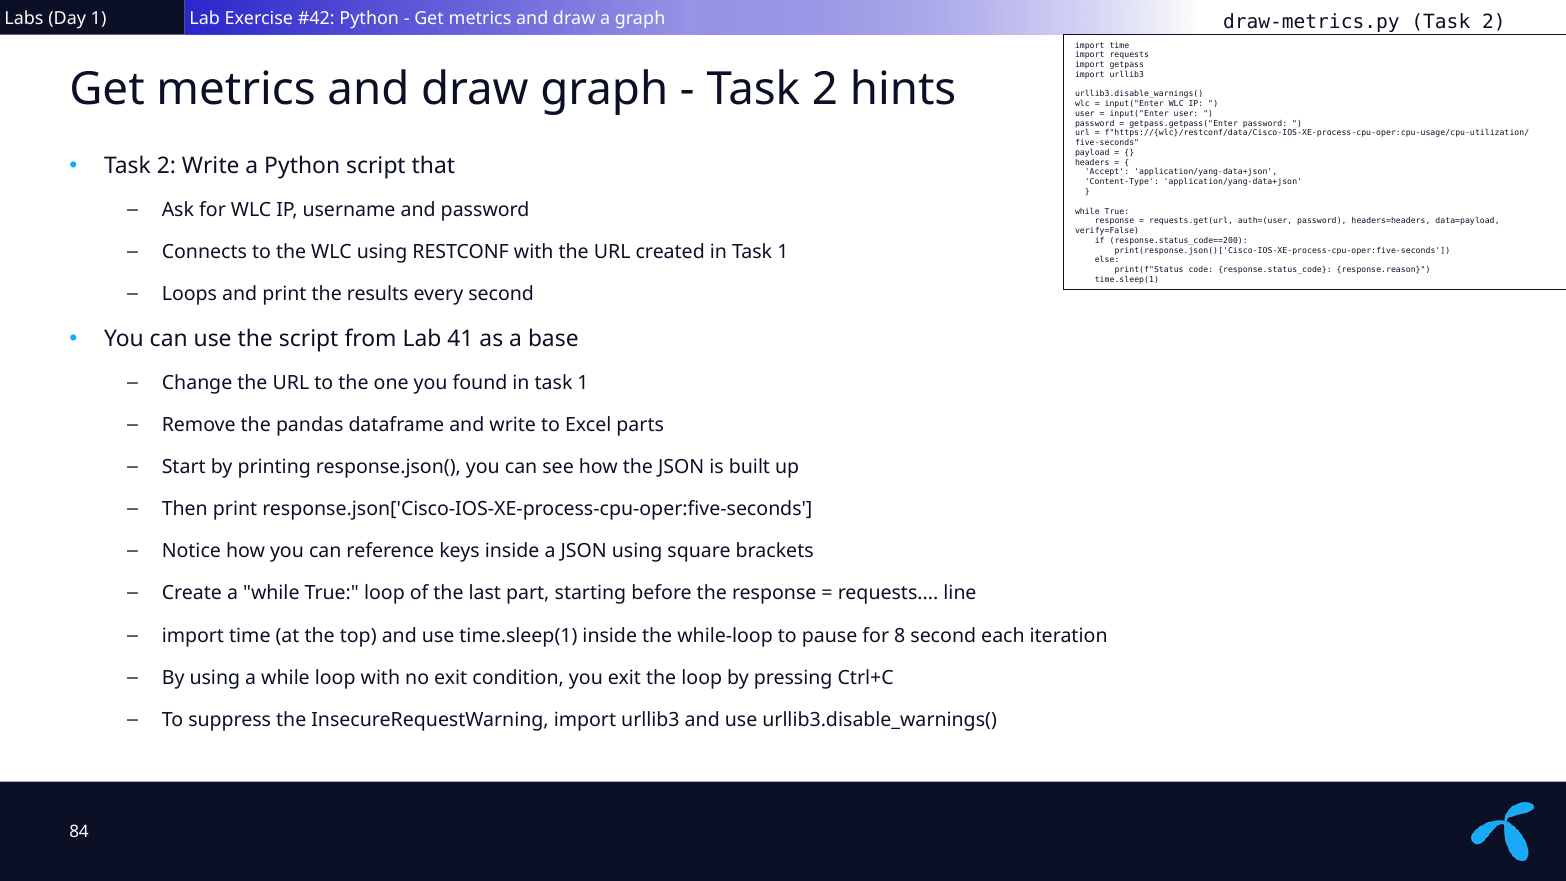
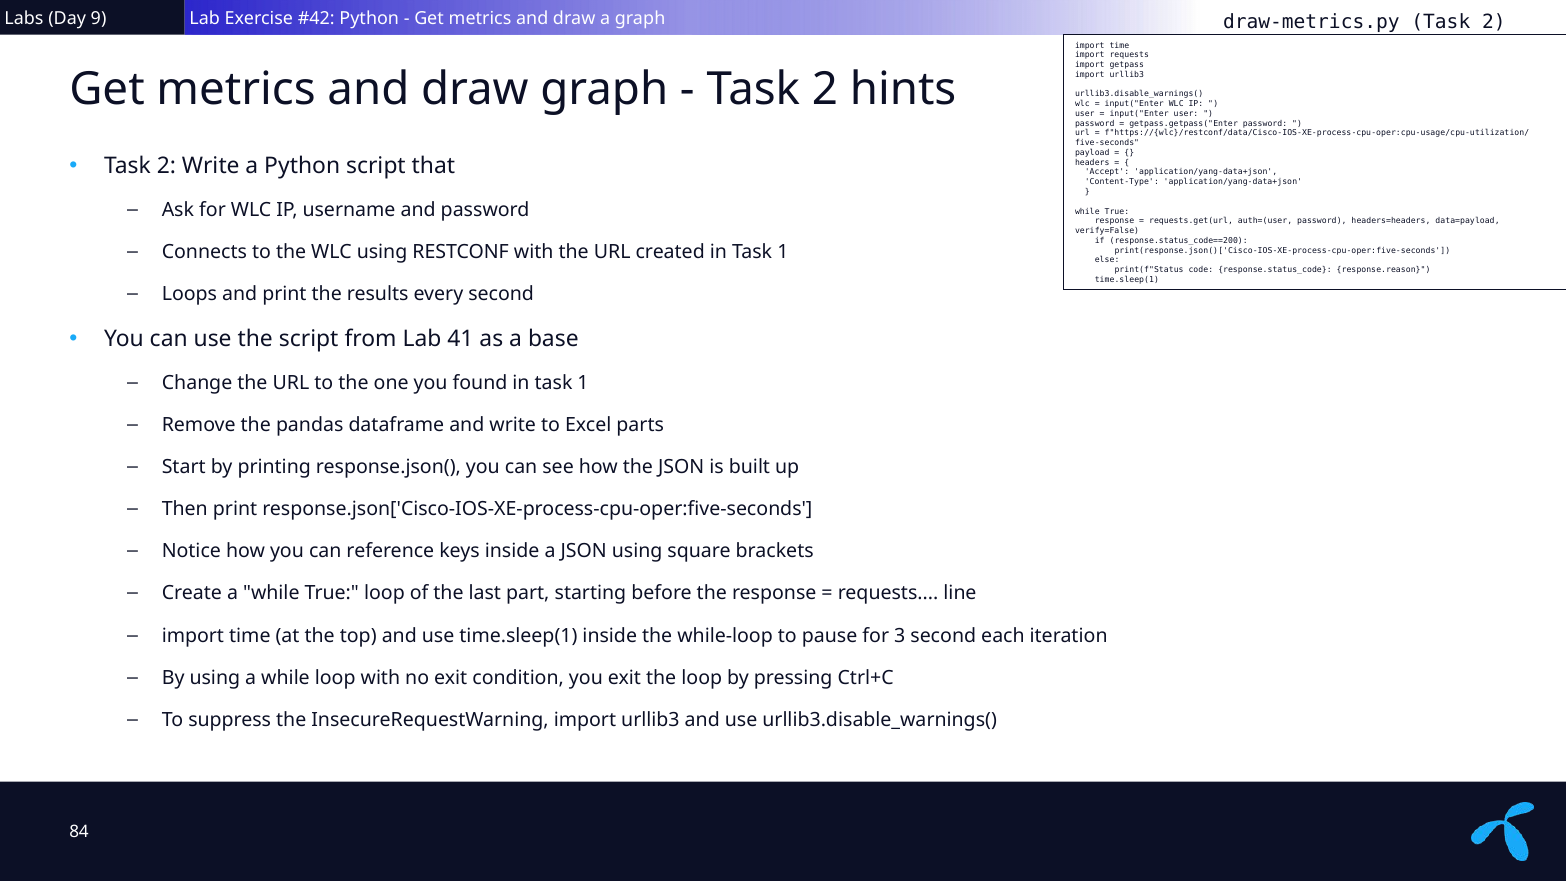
Day 1: 1 -> 9
8: 8 -> 3
